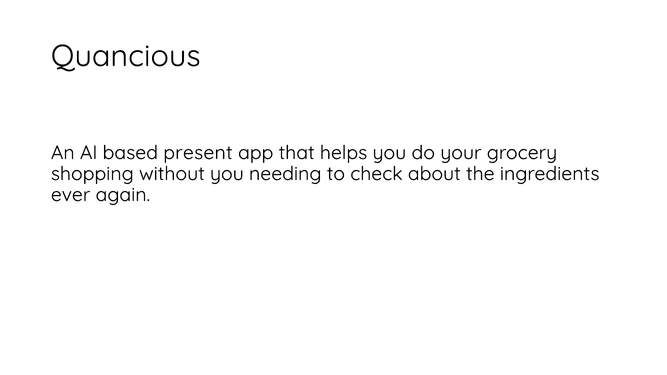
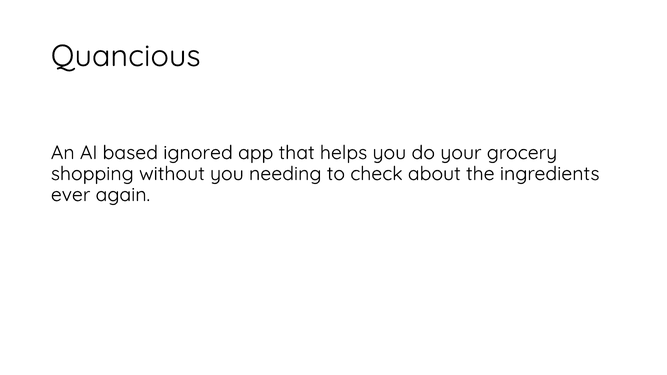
present: present -> ignored
